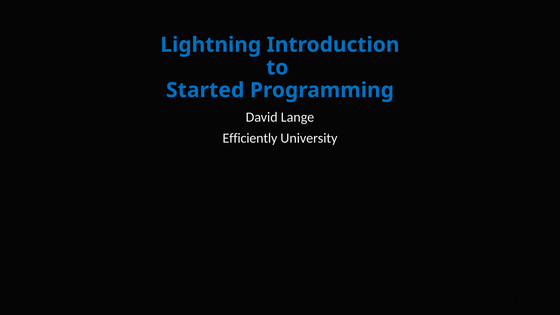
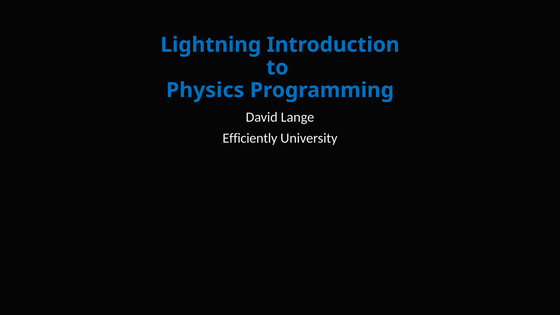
Started: Started -> Physics
